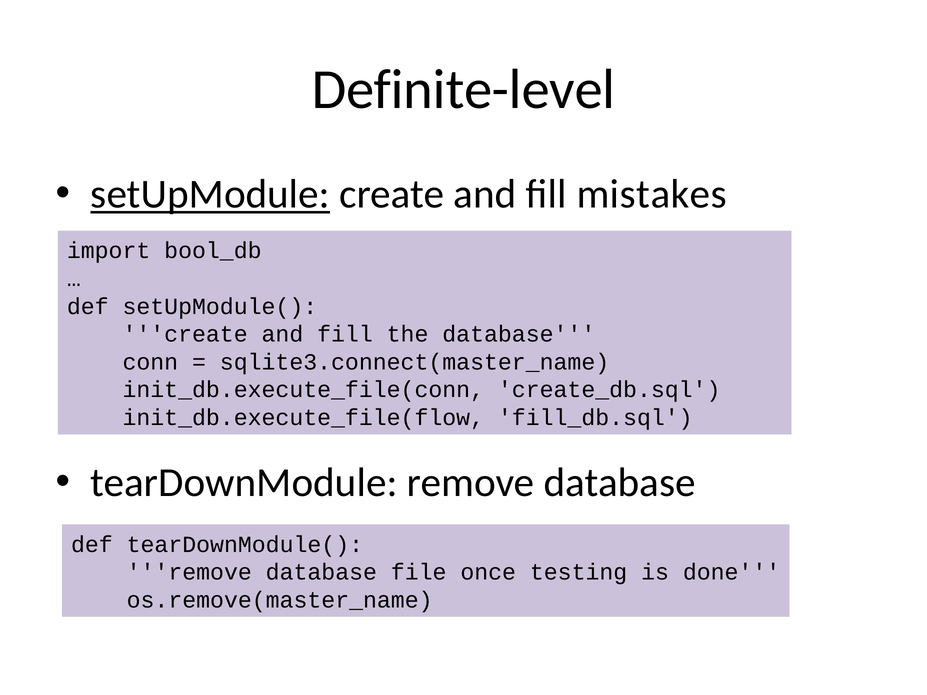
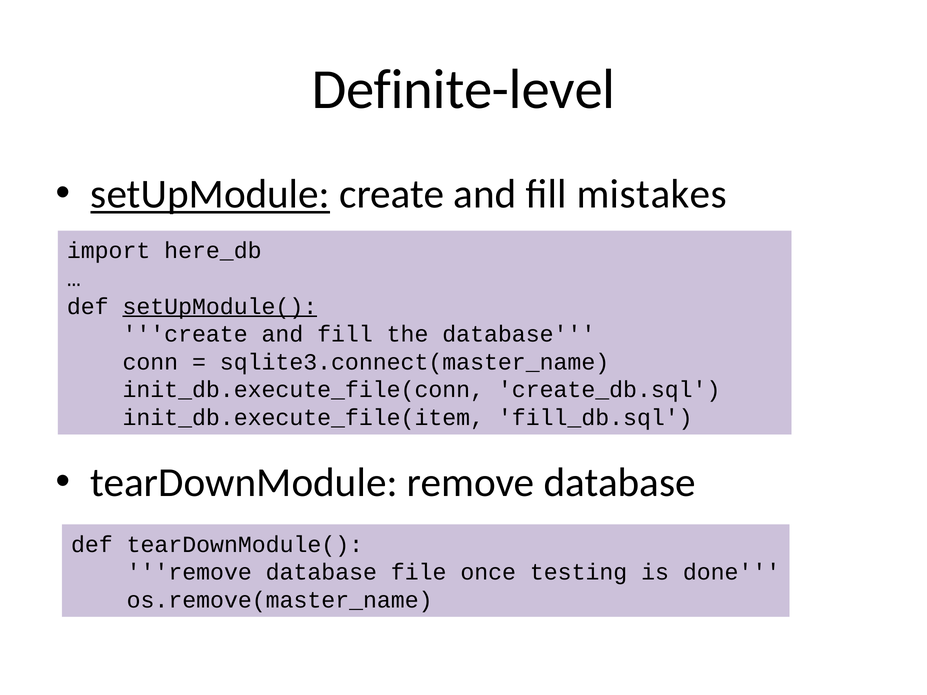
bool_db: bool_db -> here_db
setUpModule( underline: none -> present
init_db.execute_file(flow: init_db.execute_file(flow -> init_db.execute_file(item
